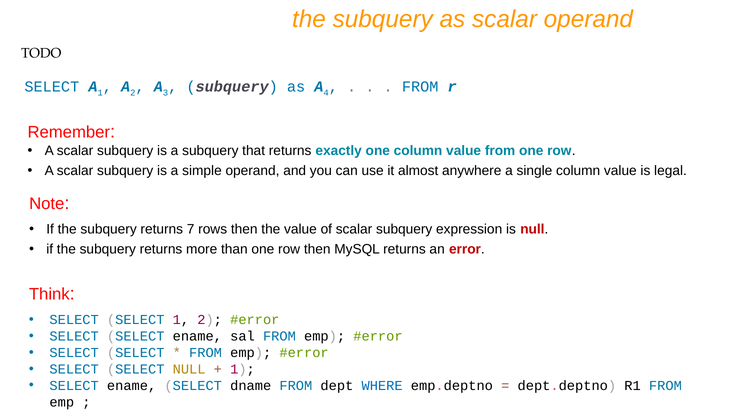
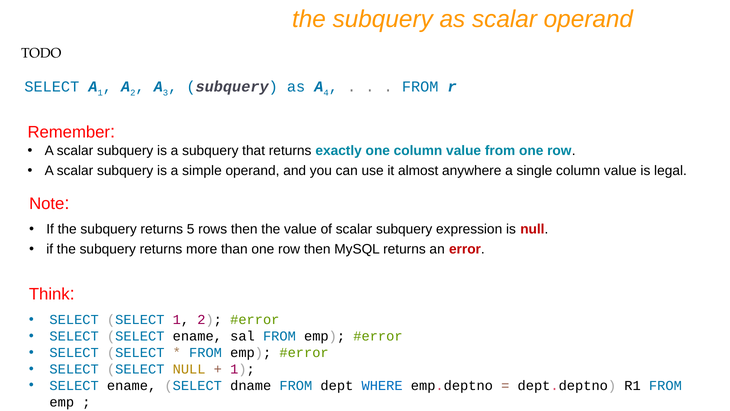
7: 7 -> 5
